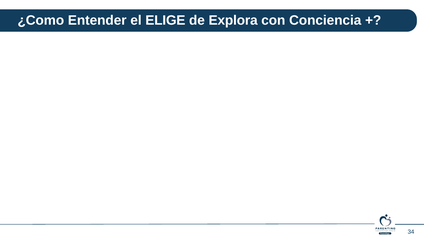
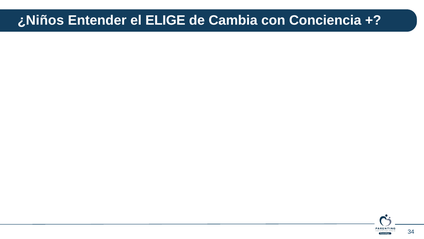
¿Como: ¿Como -> ¿Niños
Explora: Explora -> Cambia
